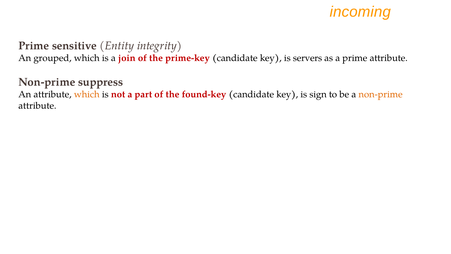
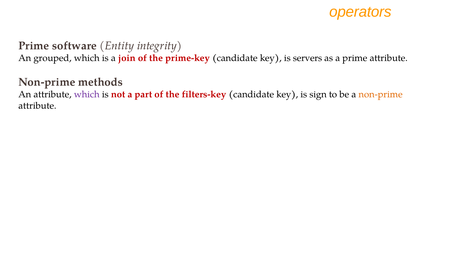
incoming: incoming -> operators
sensitive: sensitive -> software
suppress: suppress -> methods
which at (87, 94) colour: orange -> purple
found-key: found-key -> filters-key
